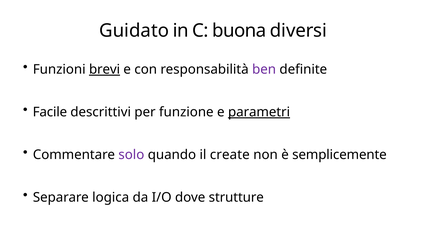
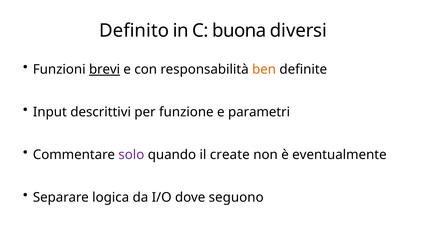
Guidato: Guidato -> Definito
ben colour: purple -> orange
Facile: Facile -> Input
parametri underline: present -> none
semplicemente: semplicemente -> eventualmente
strutture: strutture -> seguono
